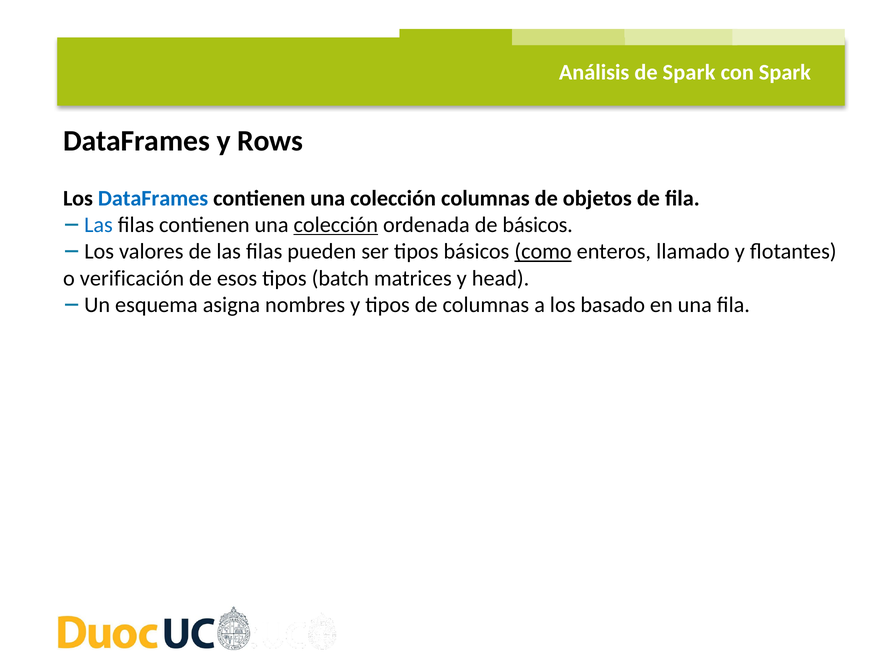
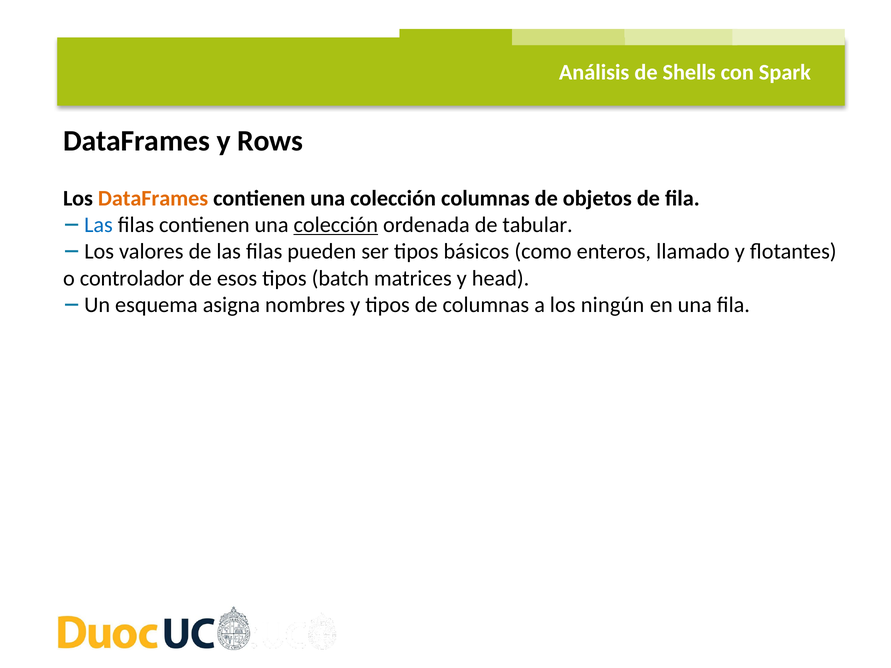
de Spark: Spark -> Shells
DataFrames at (153, 198) colour: blue -> orange
de básicos: básicos -> tabular
como underline: present -> none
verificación: verificación -> controlador
basado: basado -> ningún
